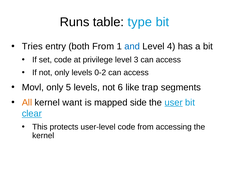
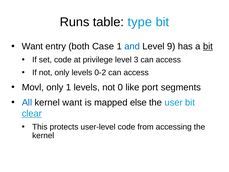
Tries at (32, 46): Tries -> Want
both From: From -> Case
4: 4 -> 9
bit at (208, 46) underline: none -> present
only 5: 5 -> 1
6: 6 -> 0
trap: trap -> port
All colour: orange -> blue
side: side -> else
user underline: present -> none
